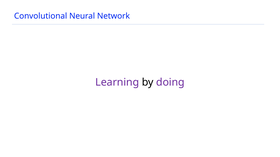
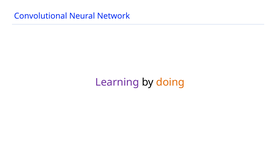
doing colour: purple -> orange
